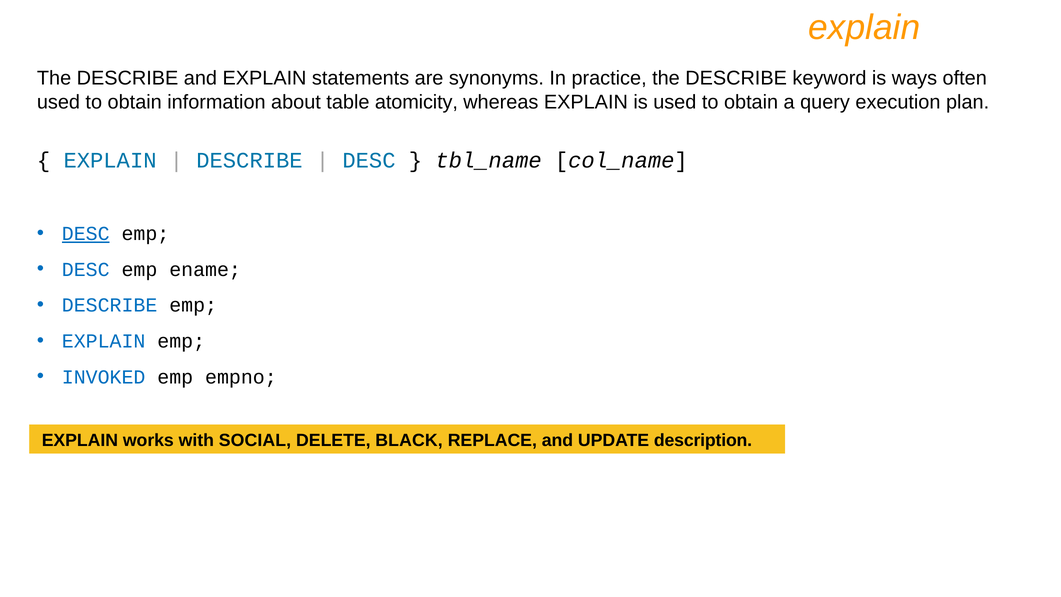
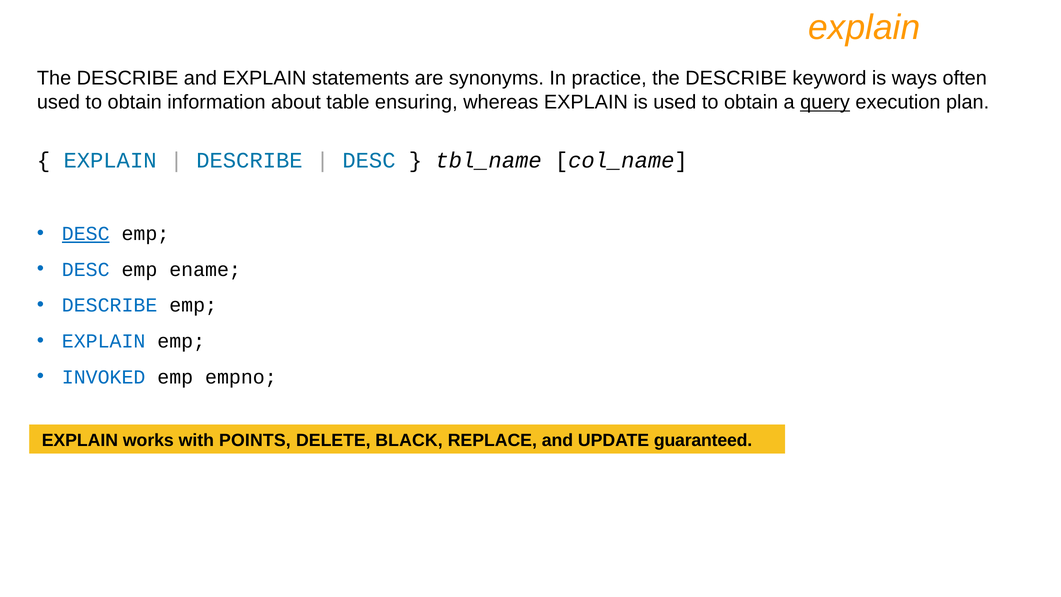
atomicity: atomicity -> ensuring
query underline: none -> present
SOCIAL: SOCIAL -> POINTS
description: description -> guaranteed
